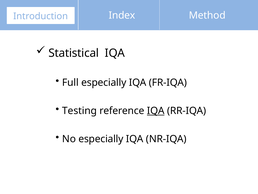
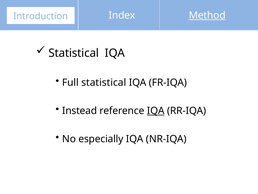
Method underline: none -> present
Full especially: especially -> statistical
Testing: Testing -> Instead
